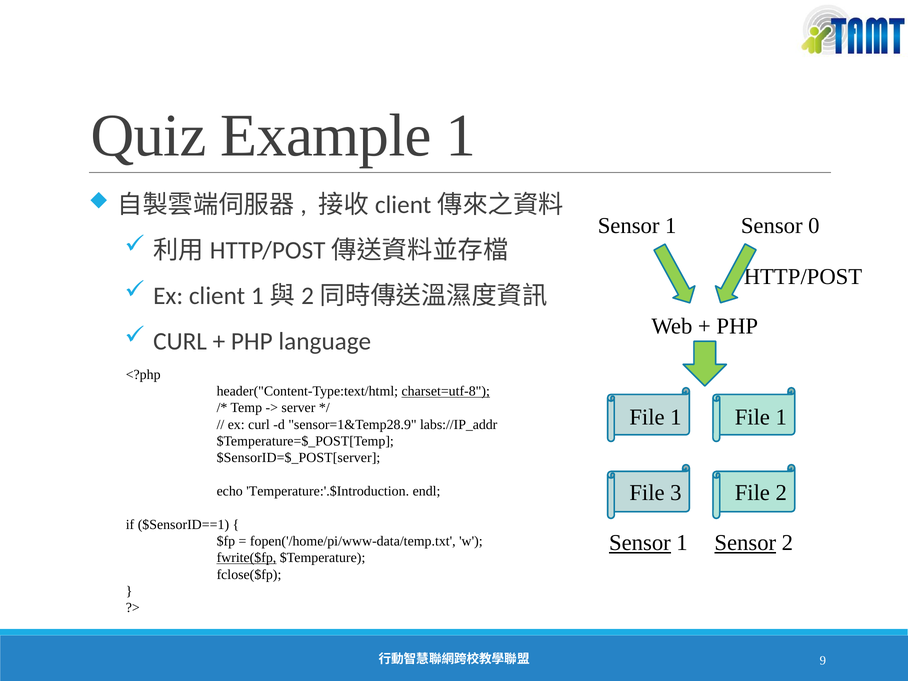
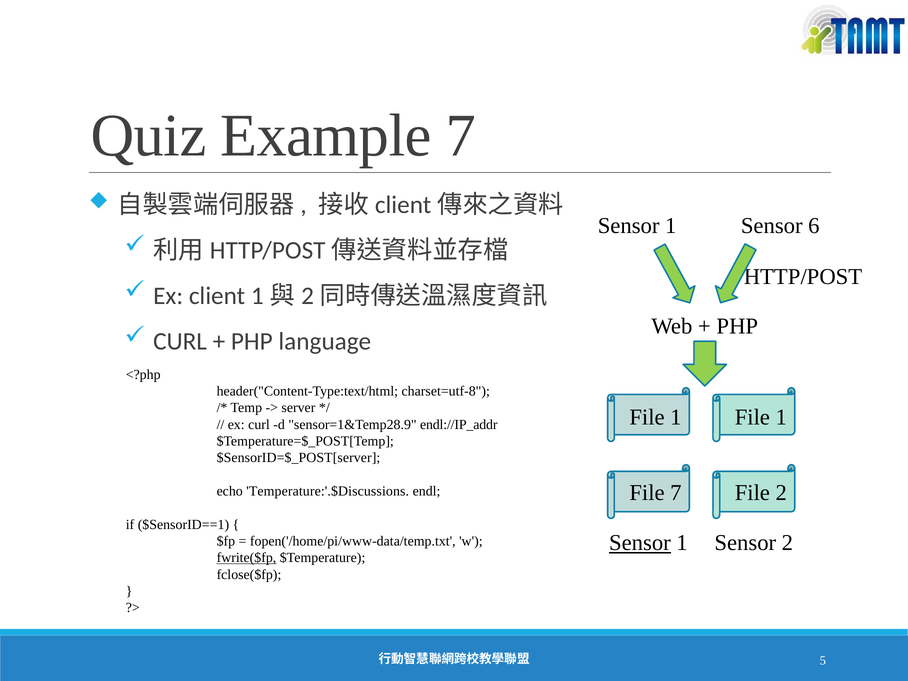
Example 1: 1 -> 7
0: 0 -> 6
charset=utf-8 underline: present -> none
labs://IP_addr: labs://IP_addr -> endl://IP_addr
File 3: 3 -> 7
Temperature:'.$Introduction: Temperature:'.$Introduction -> Temperature:'.$Discussions
Sensor at (745, 543) underline: present -> none
9: 9 -> 5
